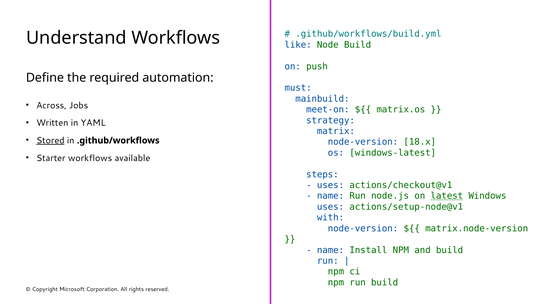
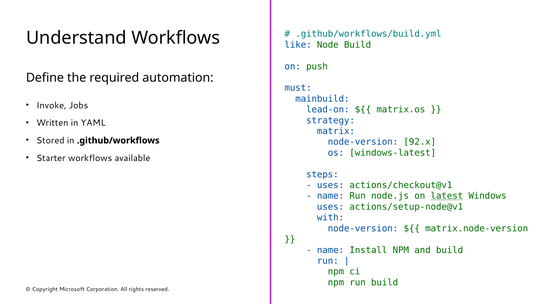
Across: Across -> Invoke
meet-on: meet-on -> lead-on
Stored underline: present -> none
18.x: 18.x -> 92.x
